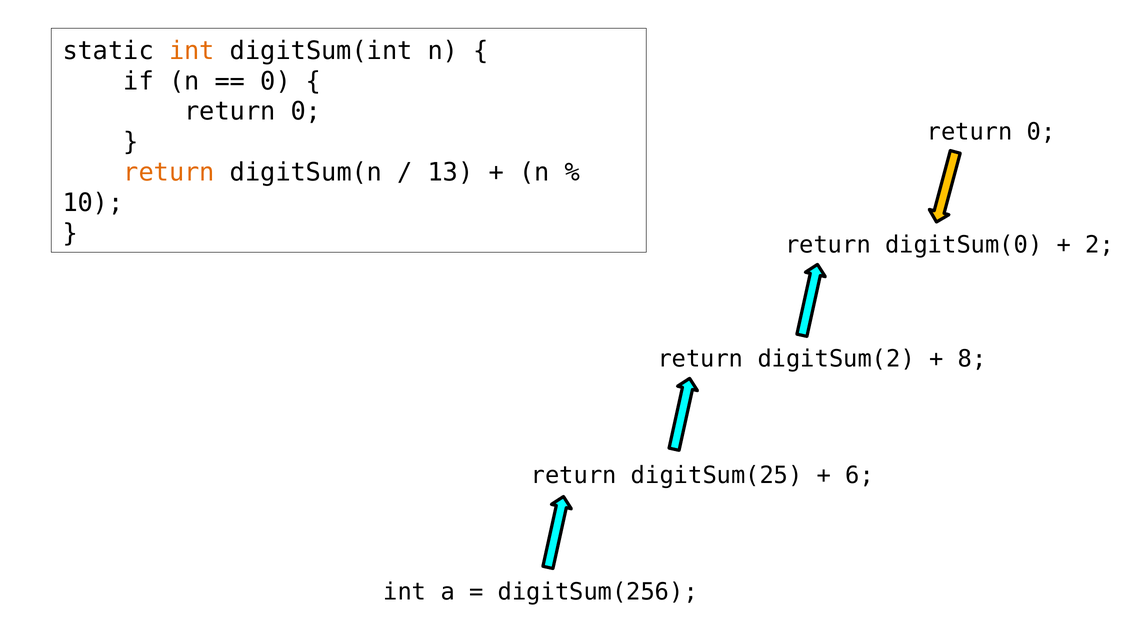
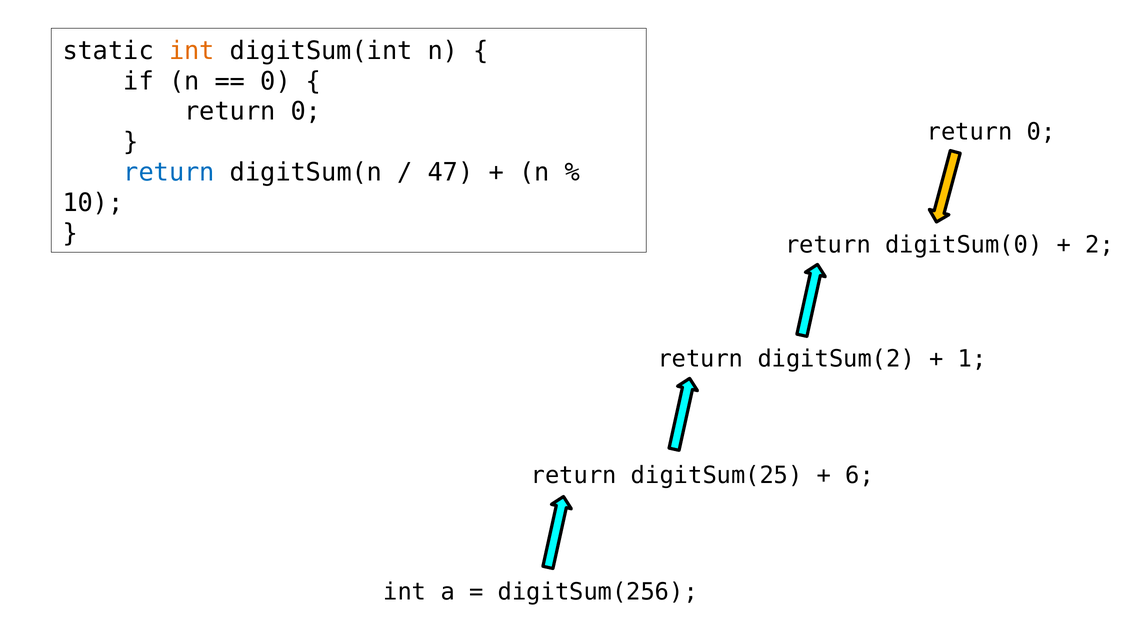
return at (169, 172) colour: orange -> blue
13: 13 -> 47
8: 8 -> 1
